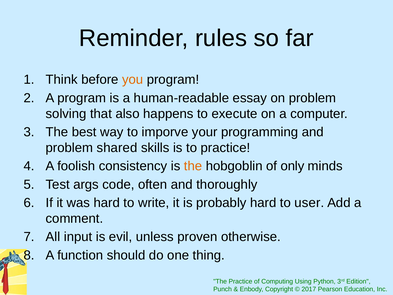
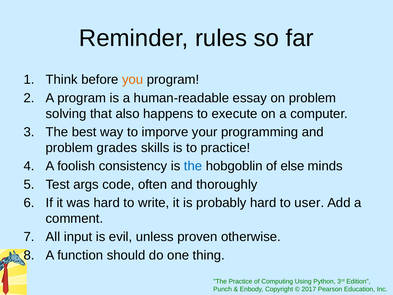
shared: shared -> grades
the at (193, 166) colour: orange -> blue
only: only -> else
